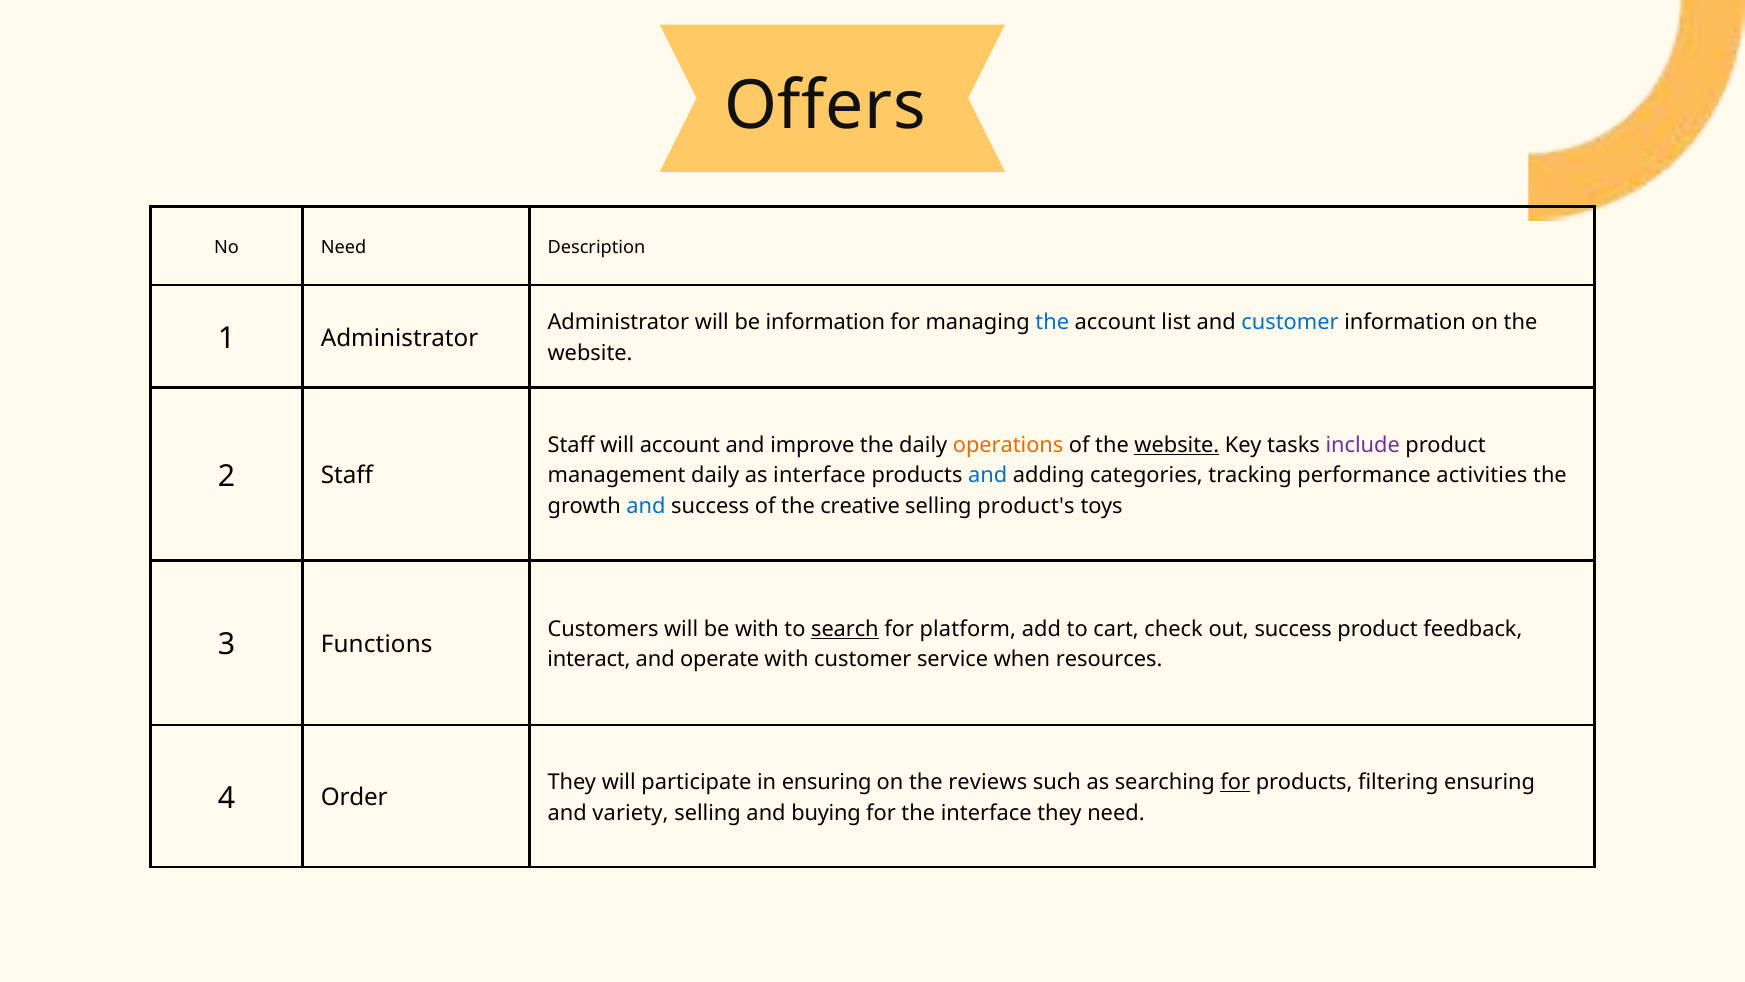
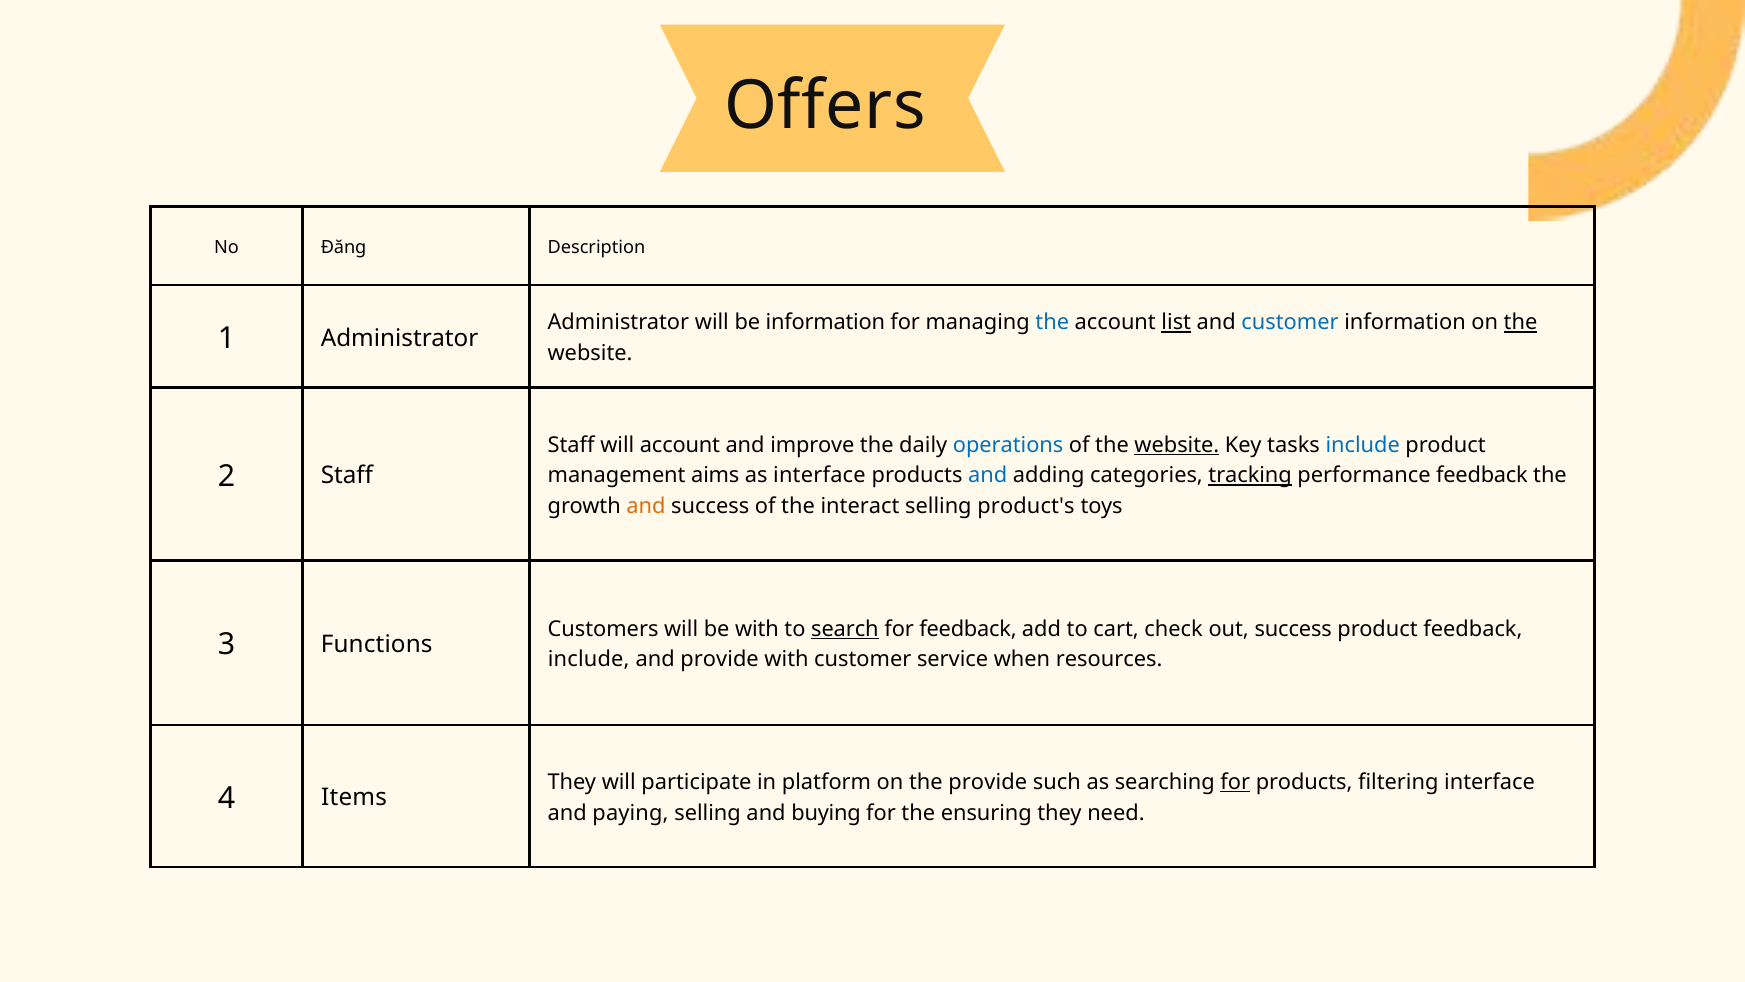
No Need: Need -> Đăng
list underline: none -> present
the at (1521, 322) underline: none -> present
operations colour: orange -> blue
include at (1363, 445) colour: purple -> blue
management daily: daily -> aims
tracking underline: none -> present
performance activities: activities -> feedback
and at (646, 506) colour: blue -> orange
creative: creative -> interact
for platform: platform -> feedback
interact at (589, 659): interact -> include
and operate: operate -> provide
in ensuring: ensuring -> platform
the reviews: reviews -> provide
filtering ensuring: ensuring -> interface
Order: Order -> Items
variety: variety -> paying
the interface: interface -> ensuring
